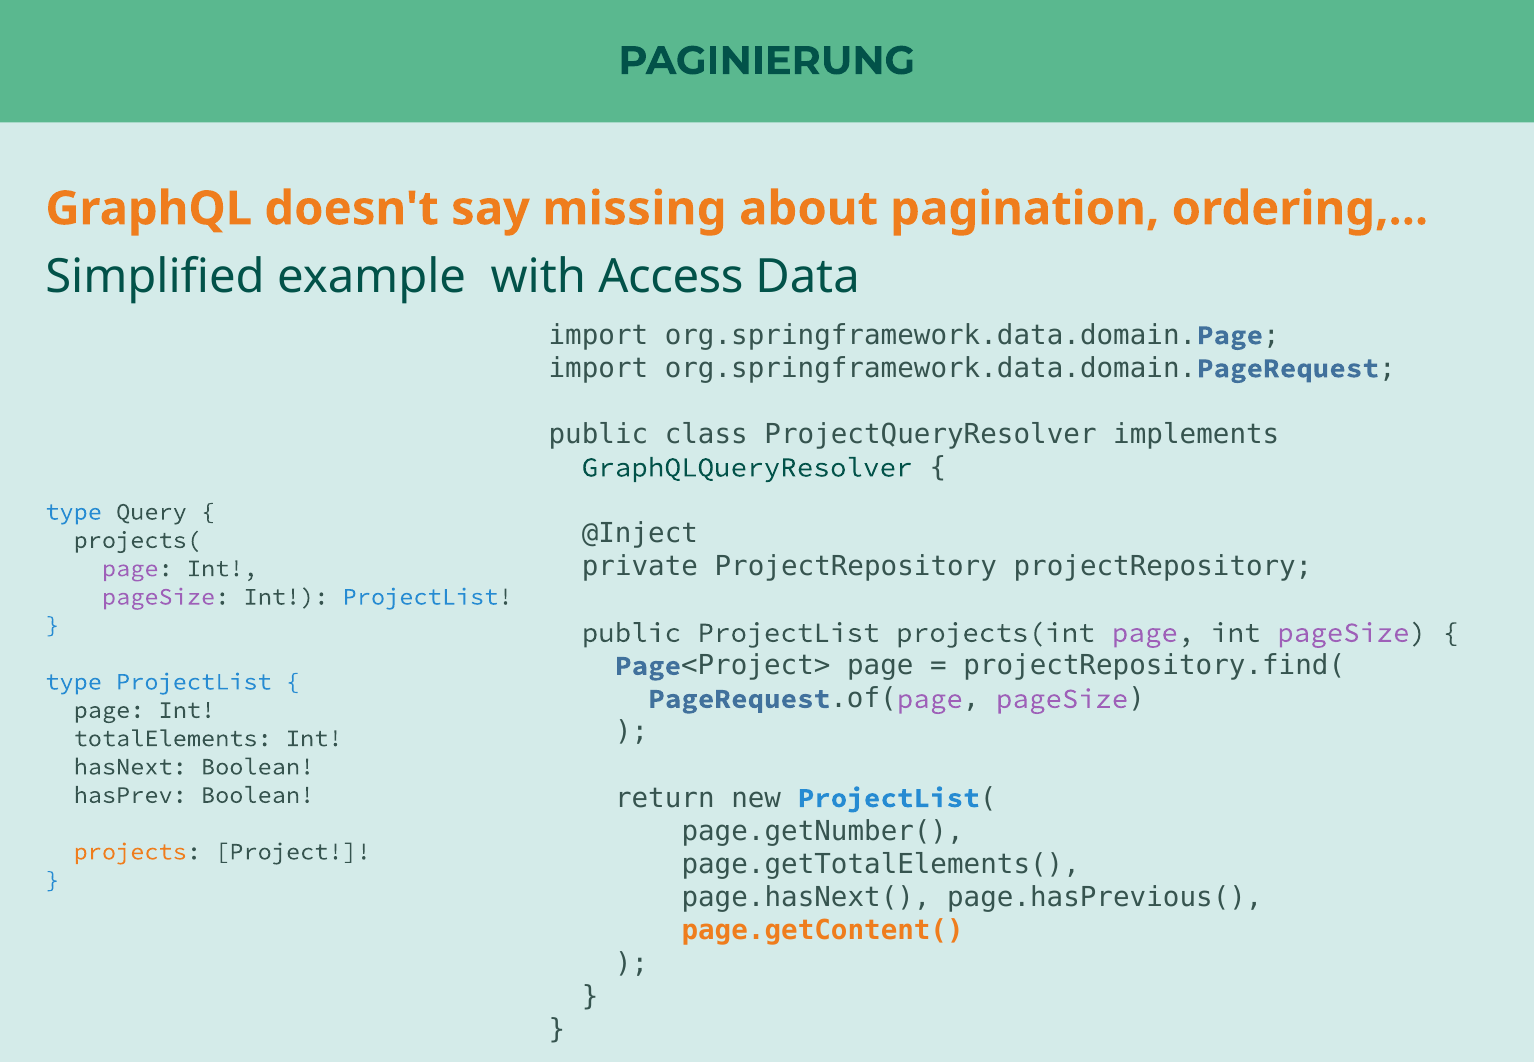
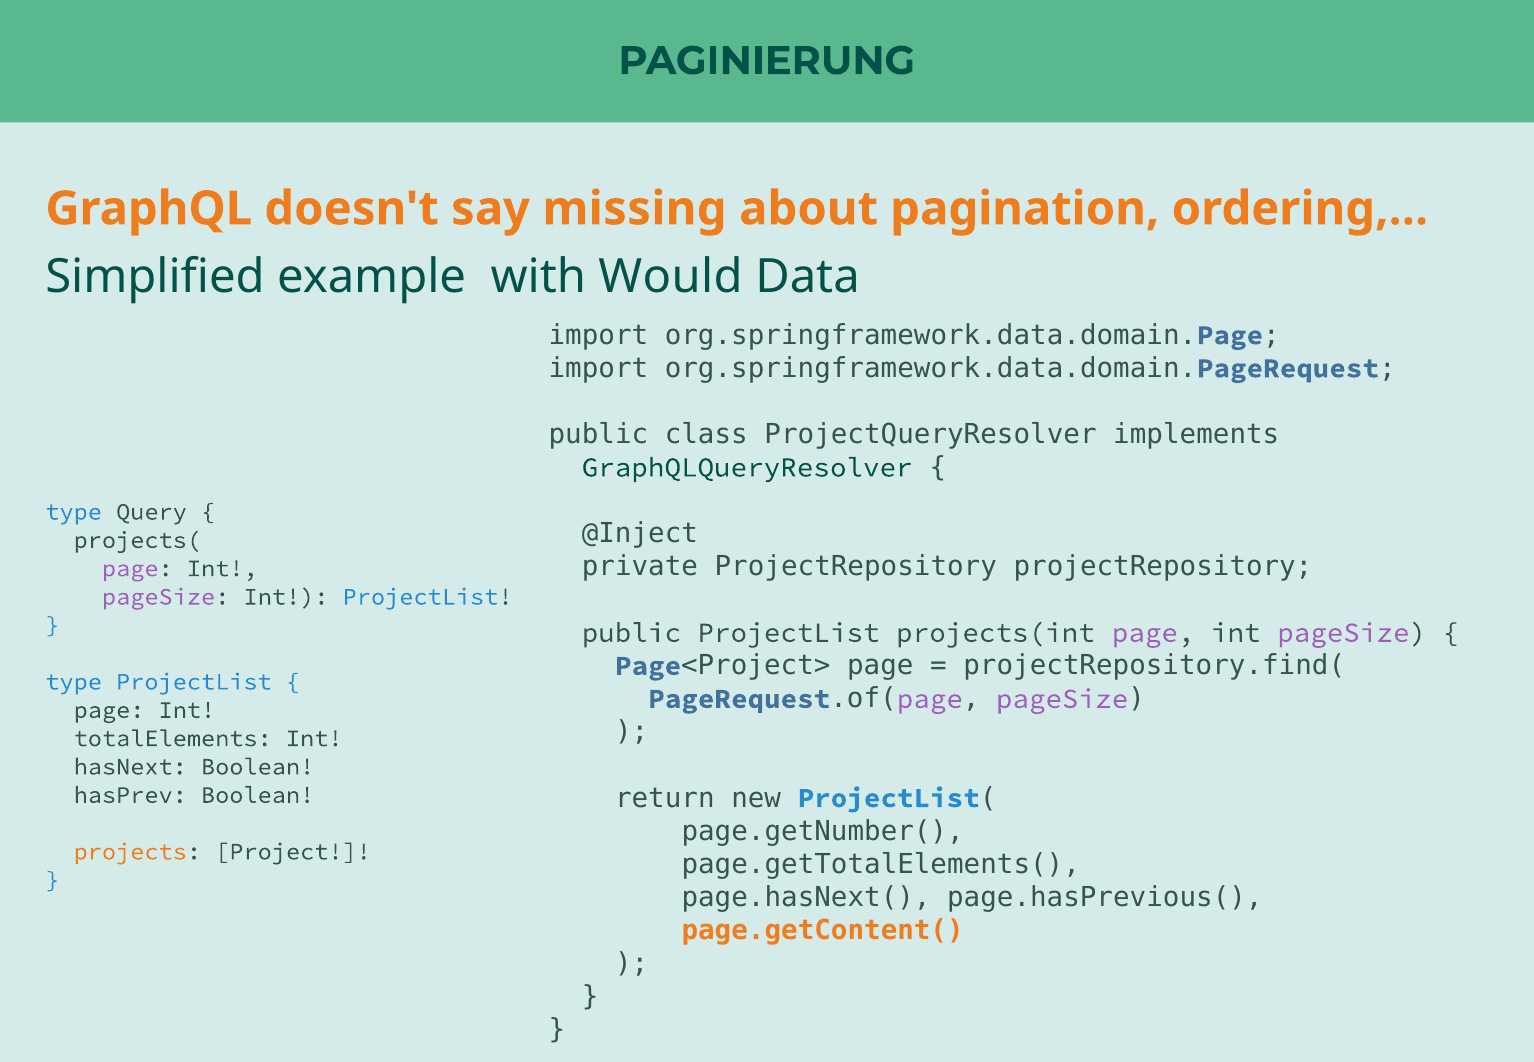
Access: Access -> Would
